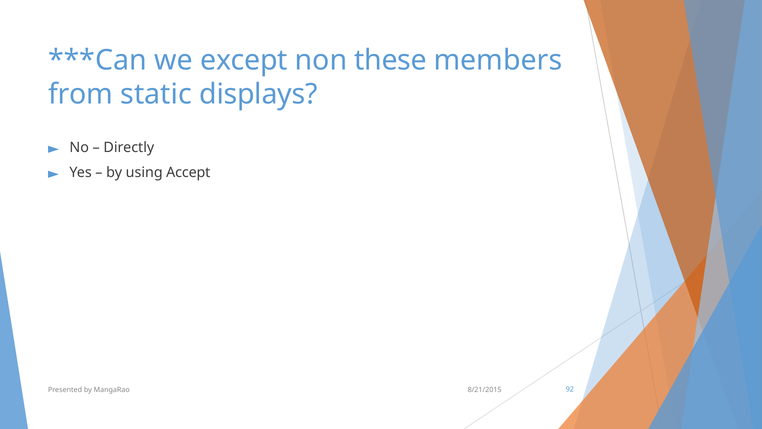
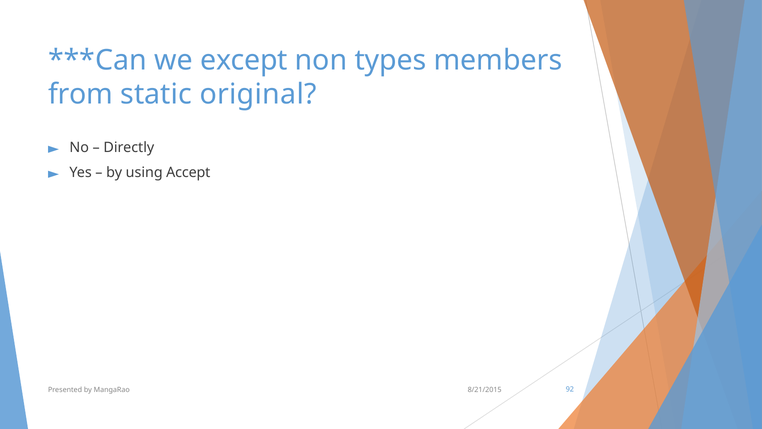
these: these -> types
displays: displays -> original
